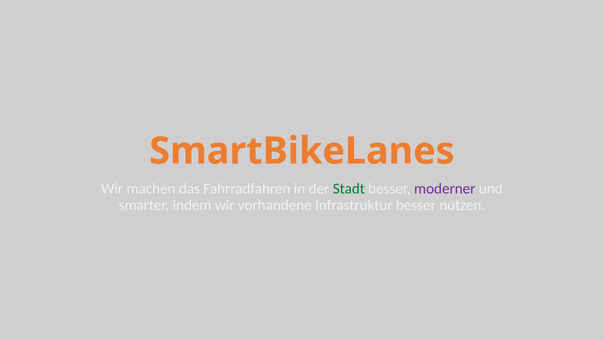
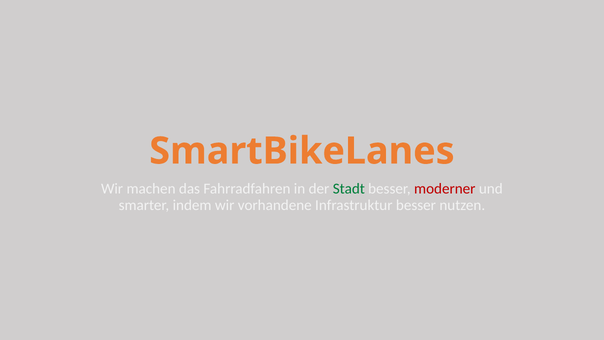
moderner colour: purple -> red
